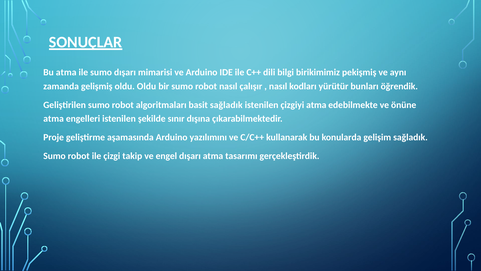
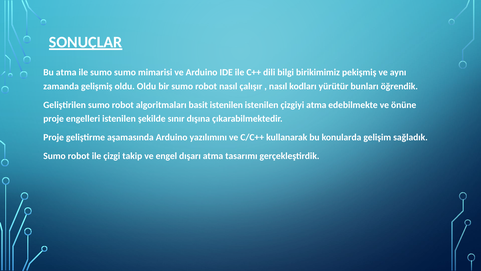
sumo dışarı: dışarı -> sumo
basit sağladık: sağladık -> istenilen
atma at (54, 118): atma -> proje
